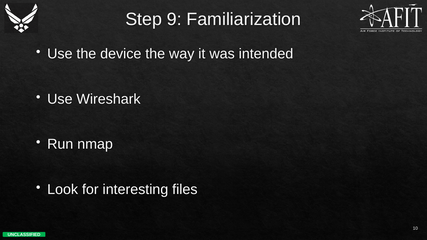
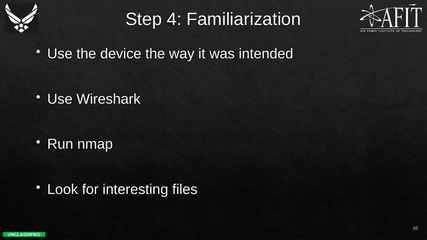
9: 9 -> 4
